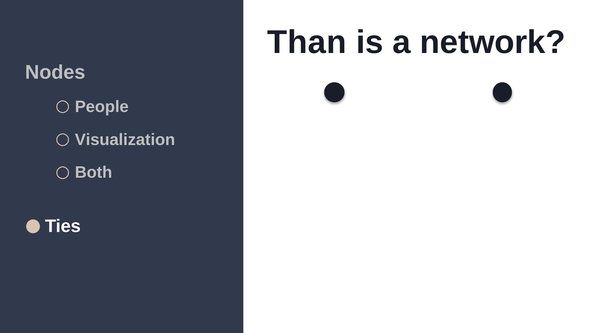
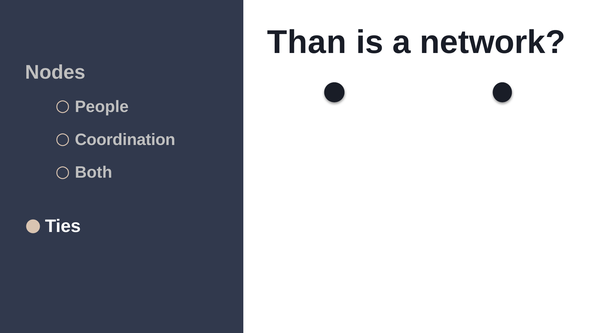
Visualization: Visualization -> Coordination
